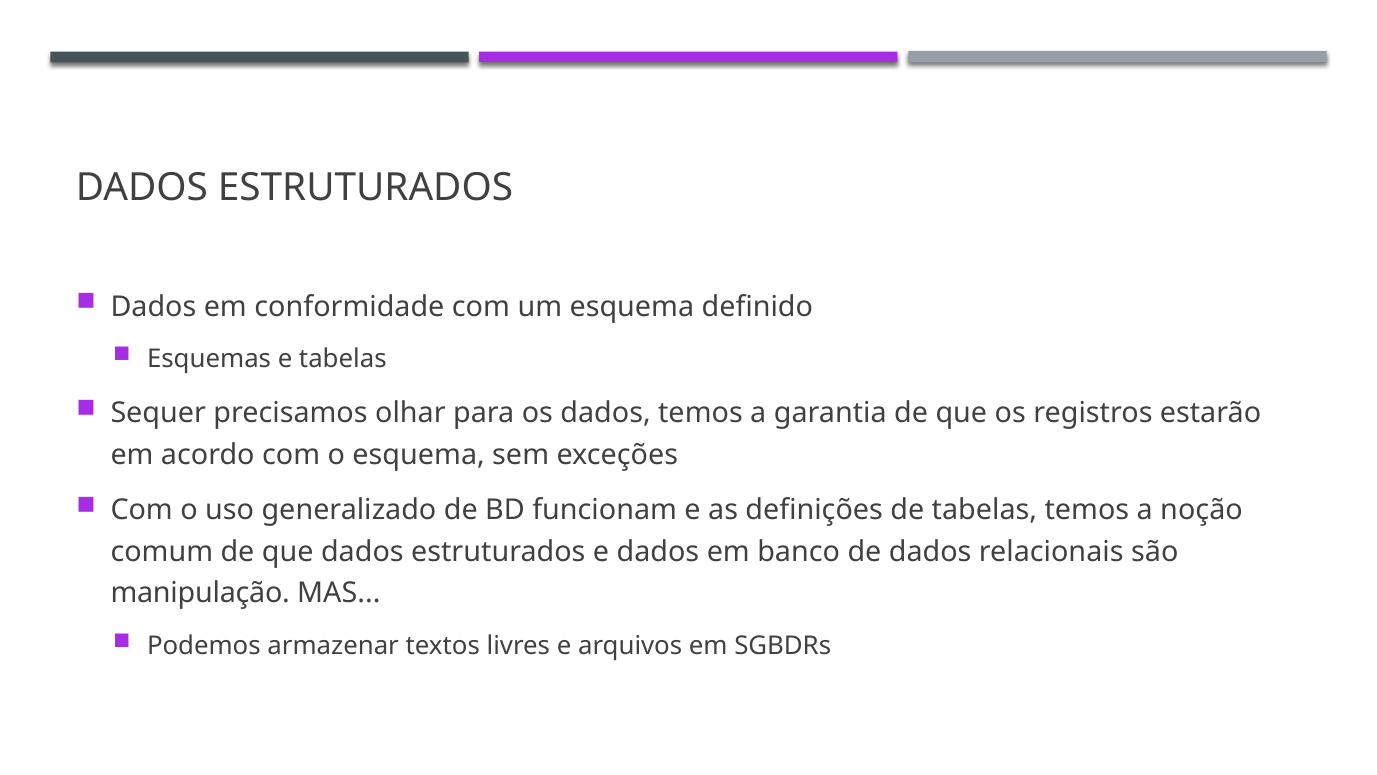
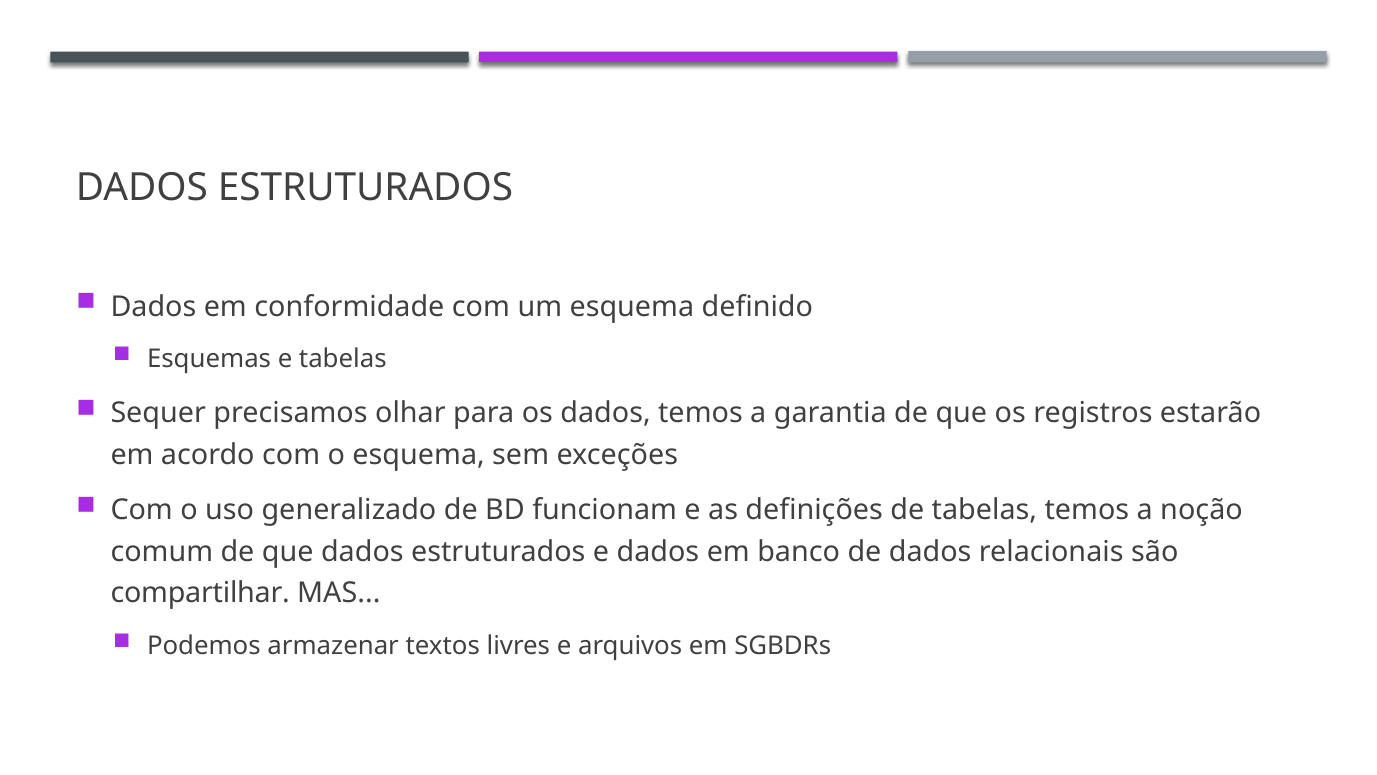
manipulação: manipulação -> compartilhar
